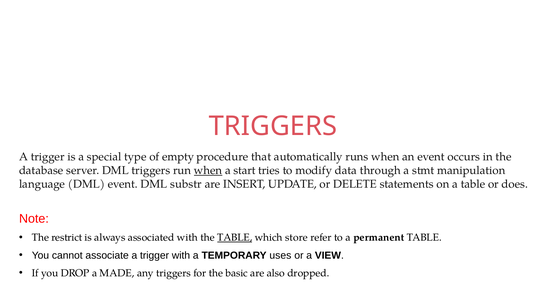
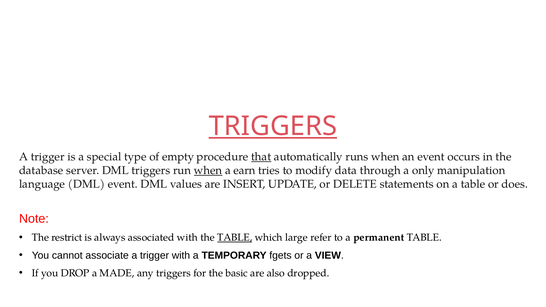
TRIGGERS at (273, 126) underline: none -> present
that underline: none -> present
start: start -> earn
stmt: stmt -> only
substr: substr -> values
store: store -> large
uses: uses -> fgets
